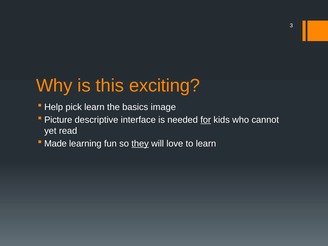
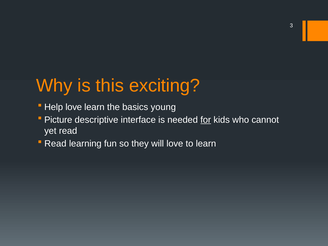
Help pick: pick -> love
image: image -> young
Made at (55, 144): Made -> Read
they underline: present -> none
